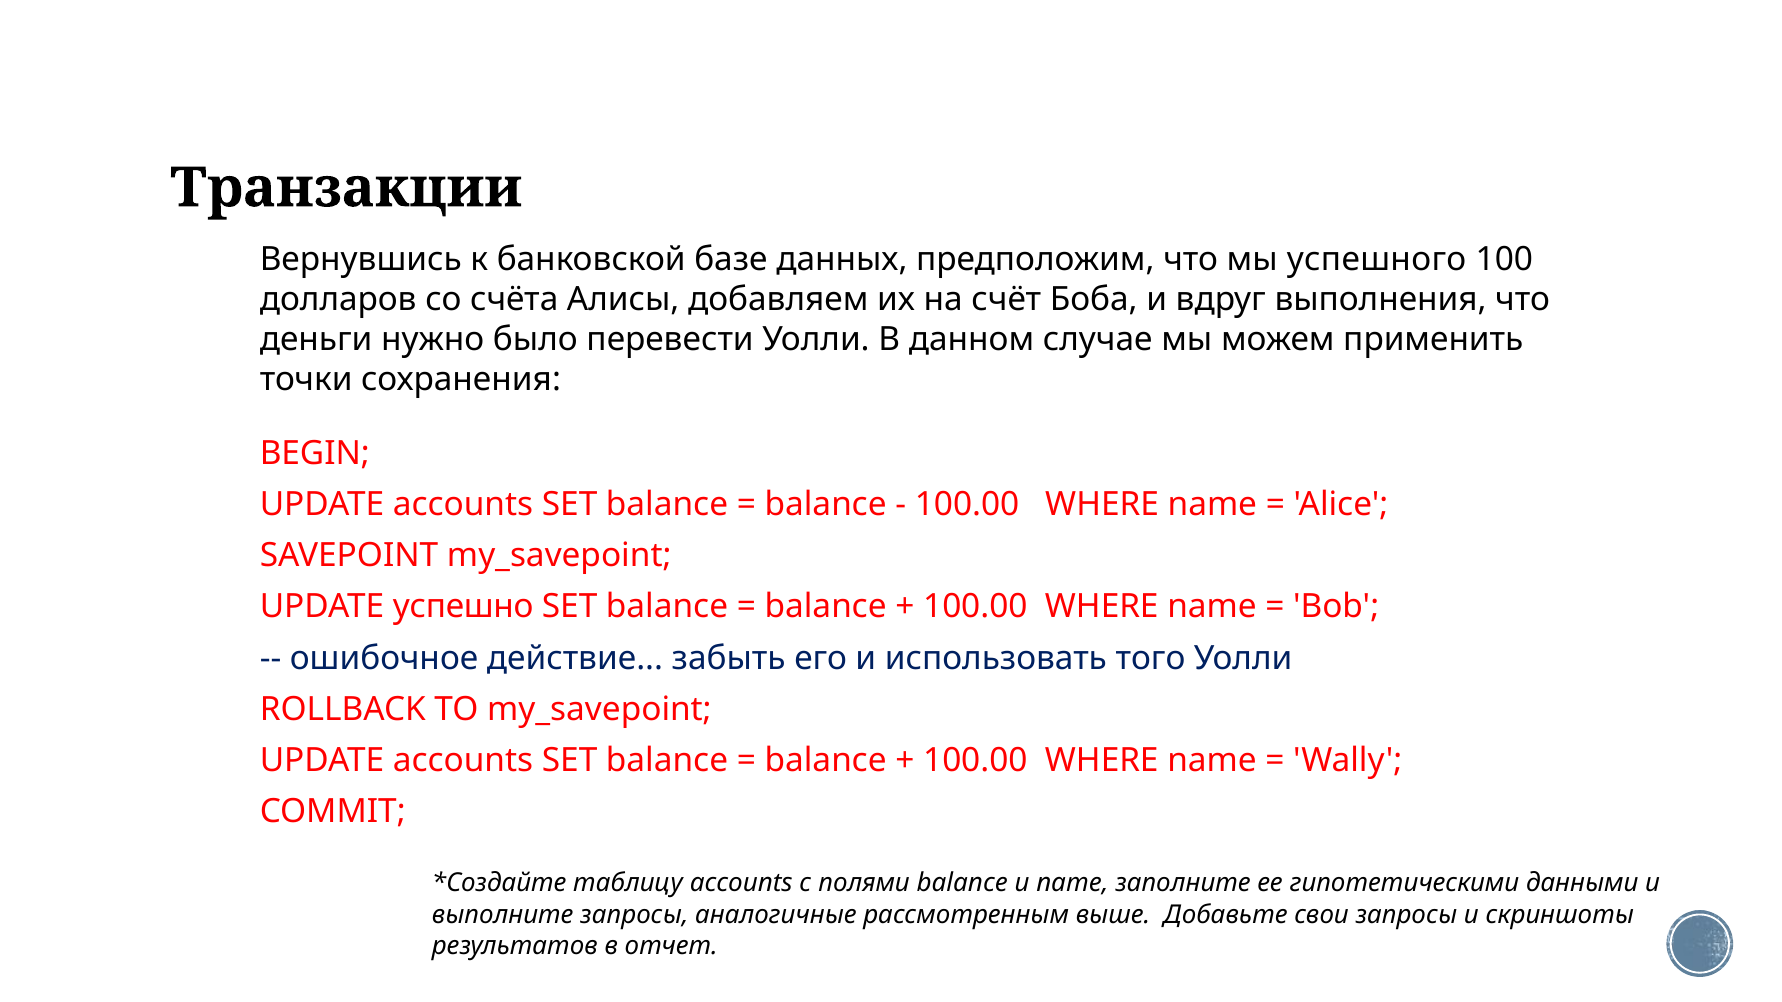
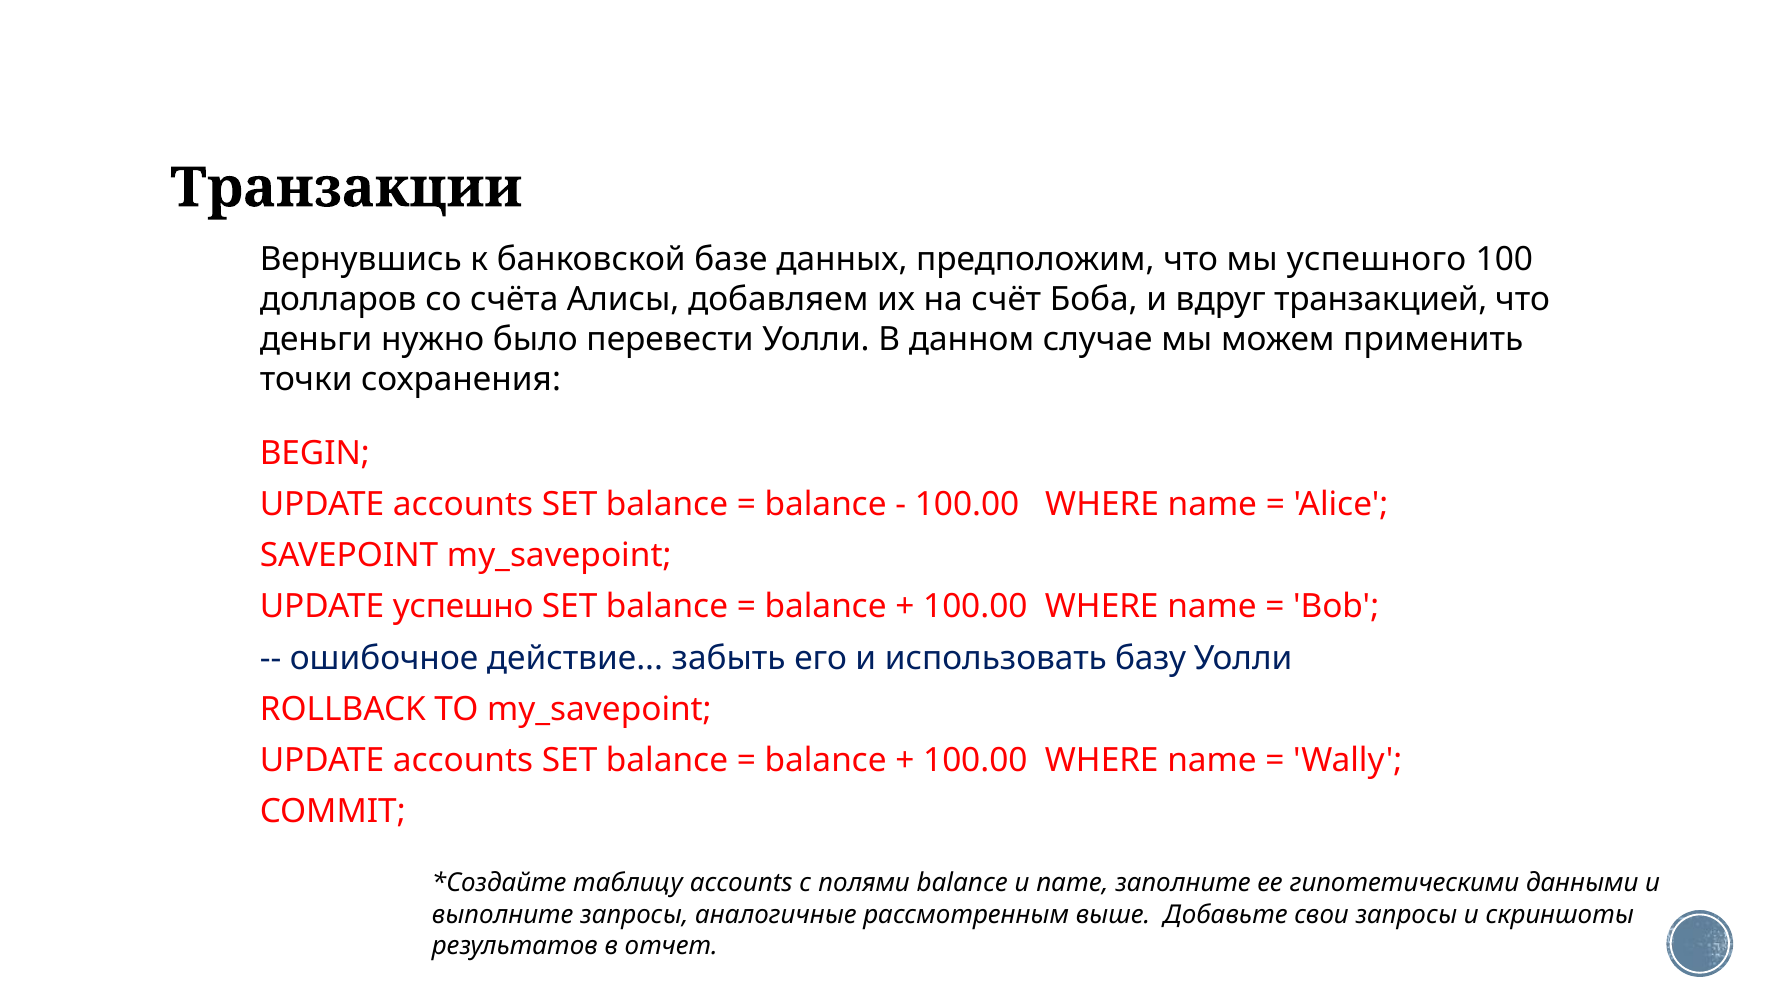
выполнения: выполнения -> транзакцией
того: того -> базу
